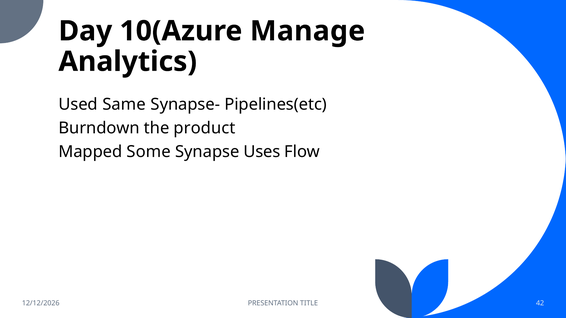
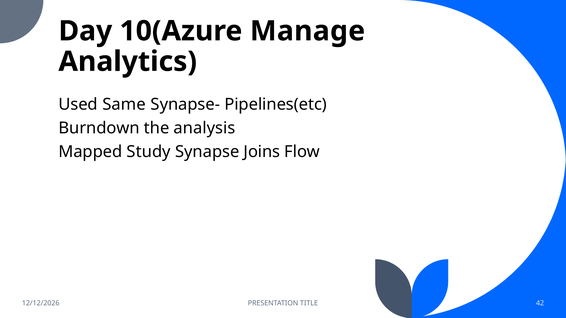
product: product -> analysis
Some: Some -> Study
Uses: Uses -> Joins
